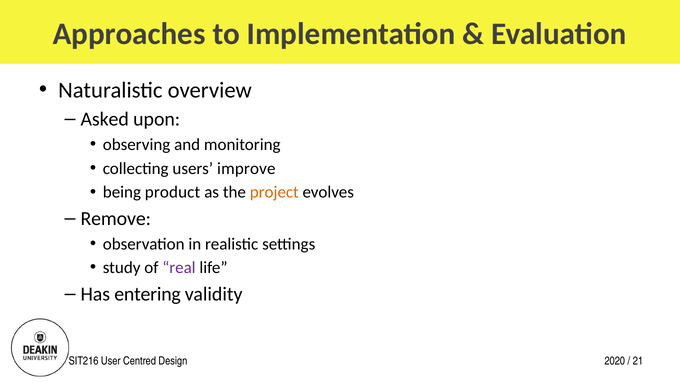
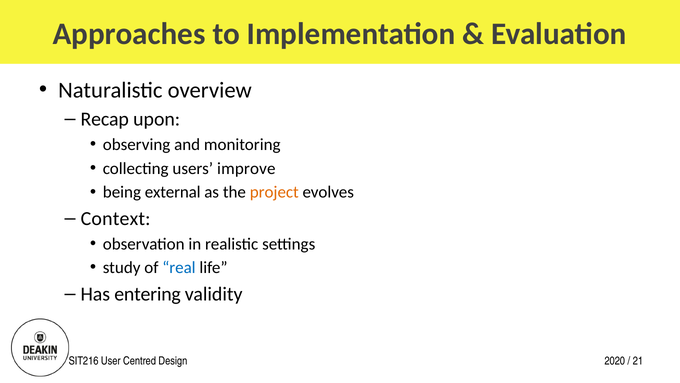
Asked: Asked -> Recap
product: product -> external
Remove: Remove -> Context
real colour: purple -> blue
